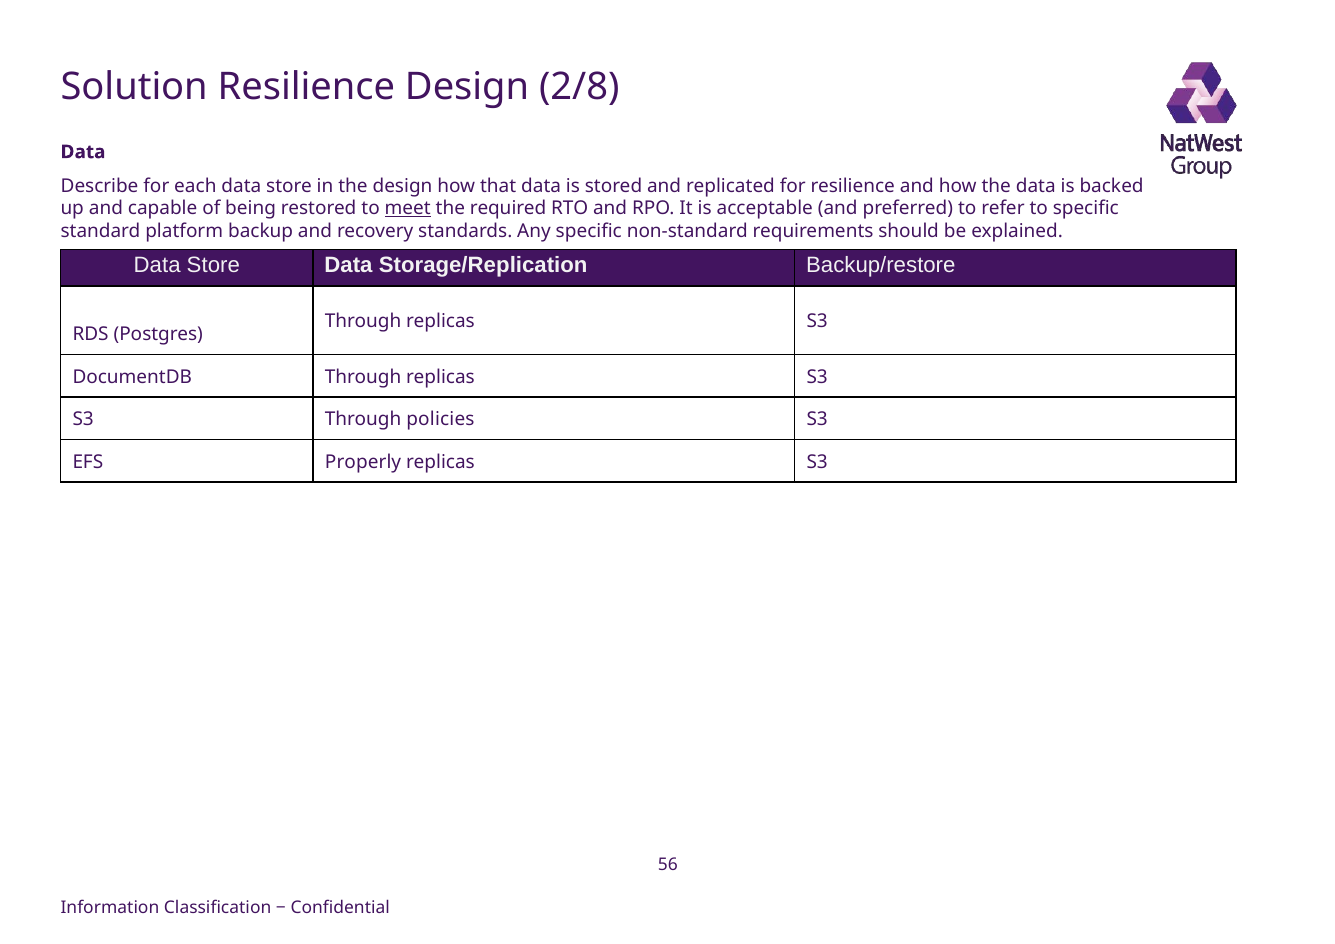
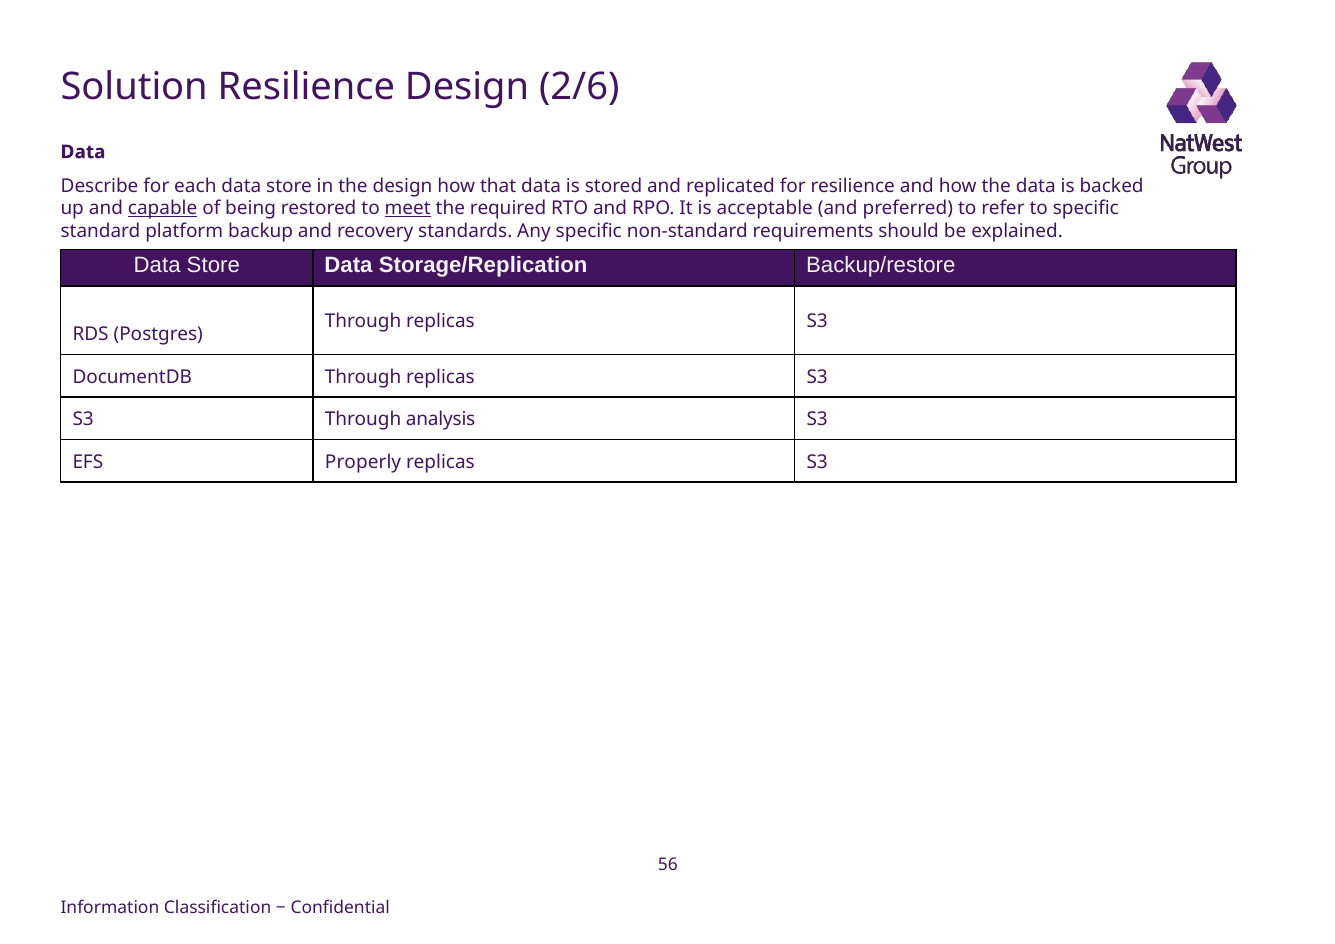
2/8: 2/8 -> 2/6
capable underline: none -> present
policies: policies -> analysis
